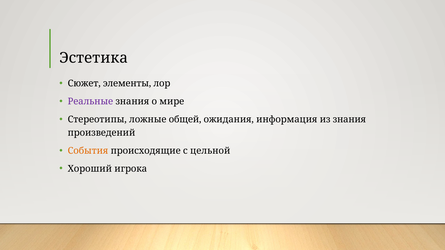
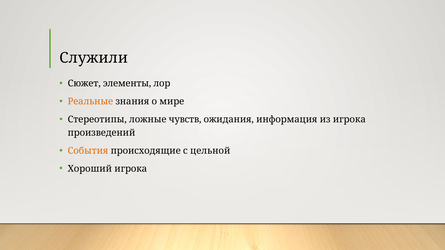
Эстетика: Эстетика -> Служили
Реальные colour: purple -> orange
общей: общей -> чувств
из знания: знания -> игрока
